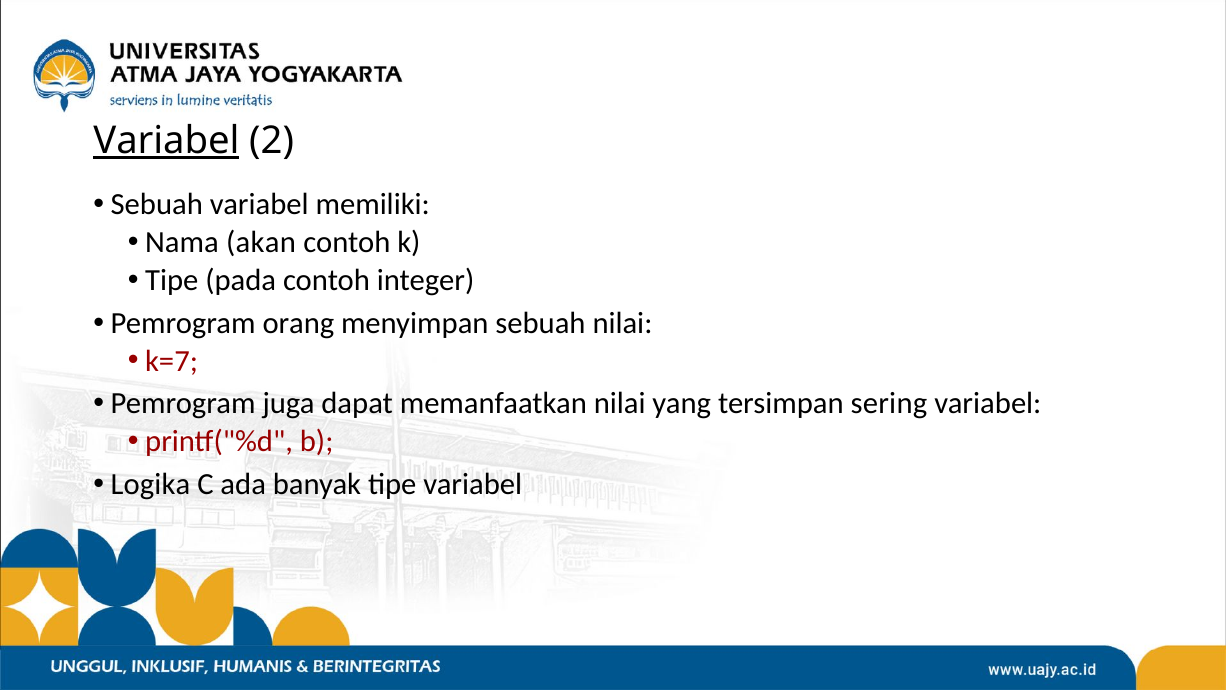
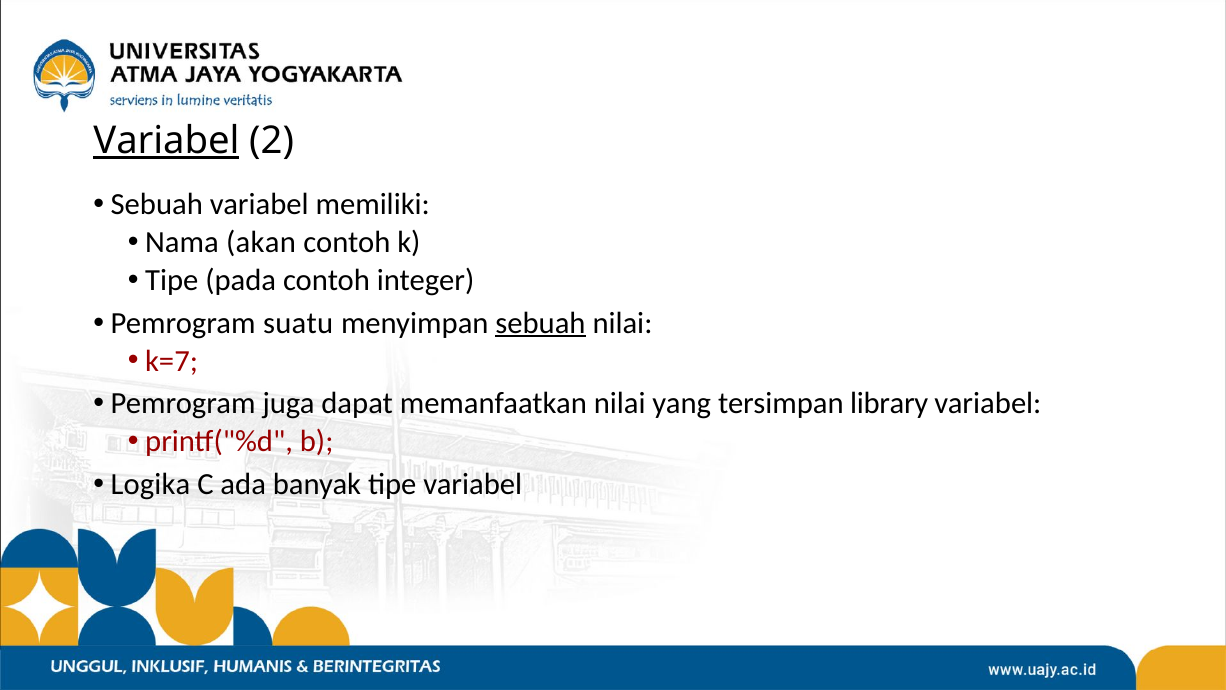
orang: orang -> suatu
sebuah at (541, 323) underline: none -> present
sering: sering -> library
